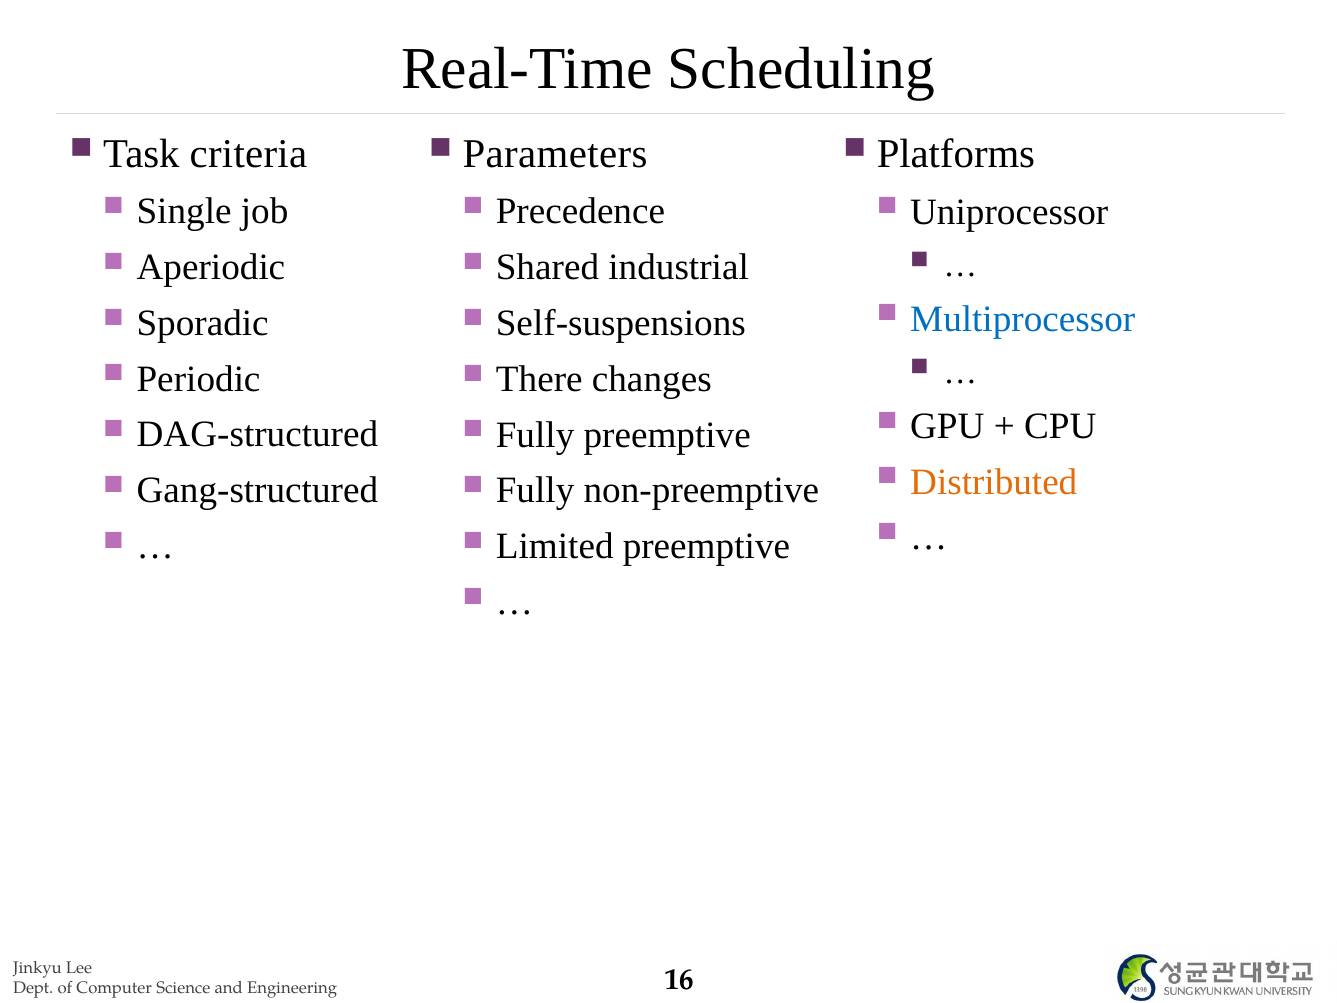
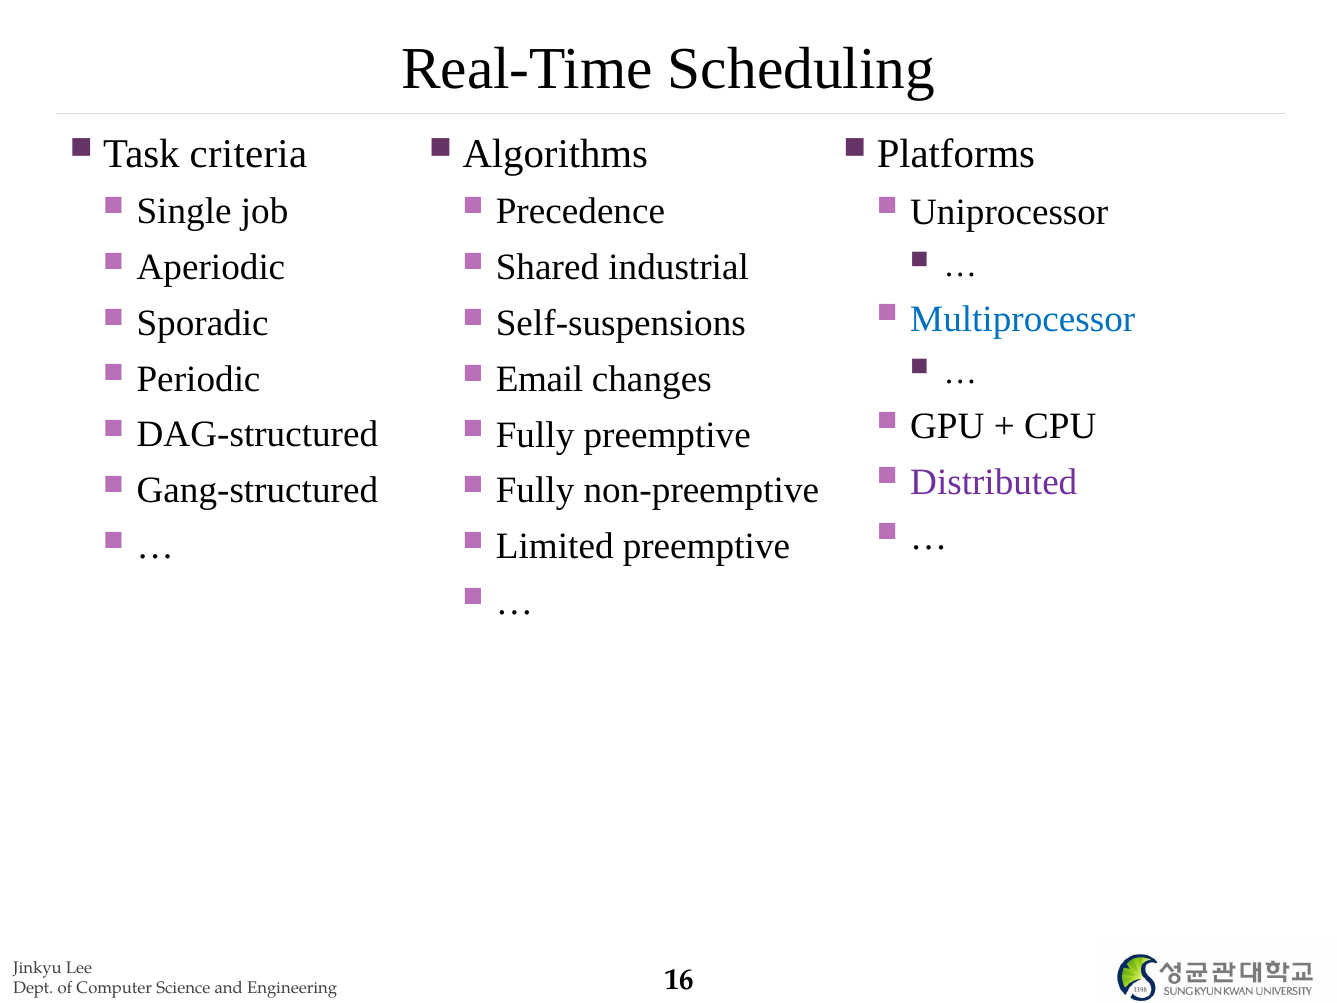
Parameters: Parameters -> Algorithms
There: There -> Email
Distributed colour: orange -> purple
